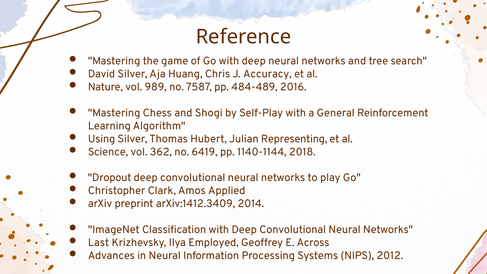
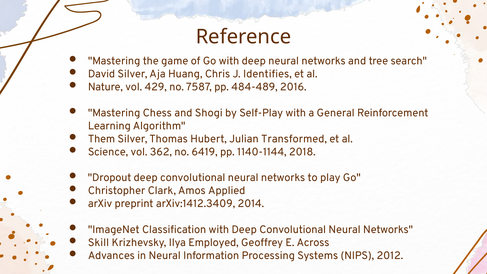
Accuracy: Accuracy -> Identifies
989: 989 -> 429
Using: Using -> Them
Representing: Representing -> Transformed
Last: Last -> Skill
